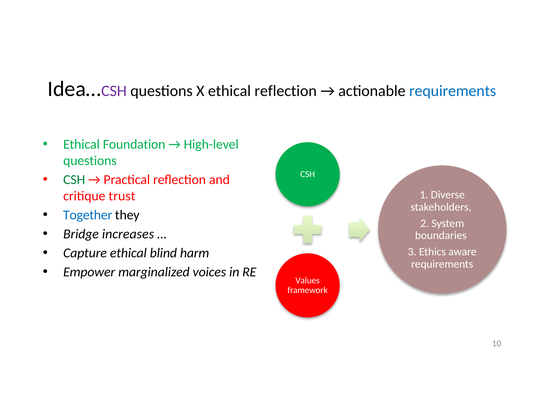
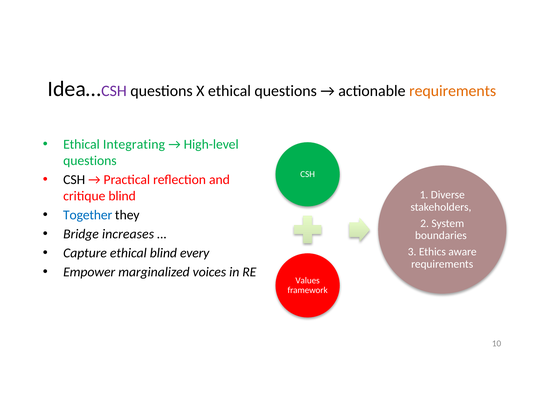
ethical reflection: reflection -> questions
requirements at (453, 91) colour: blue -> orange
Foundation: Foundation -> Integrating
CSH at (74, 180) colour: green -> black
critique trust: trust -> blind
harm: harm -> every
